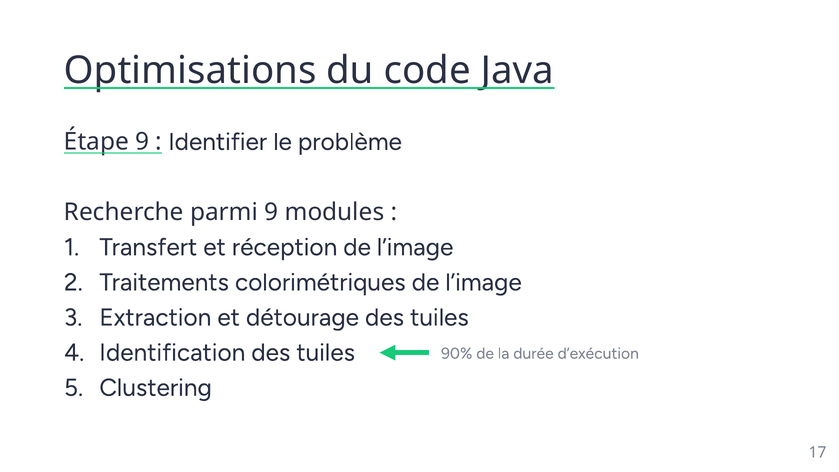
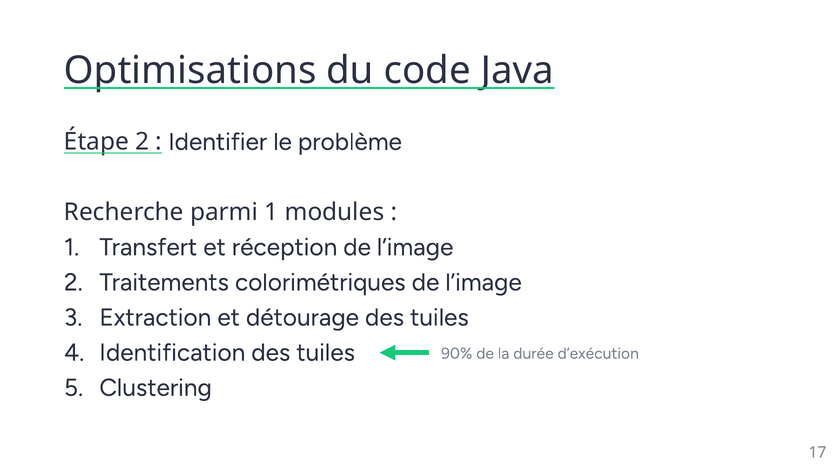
Étape 9: 9 -> 2
parmi 9: 9 -> 1
